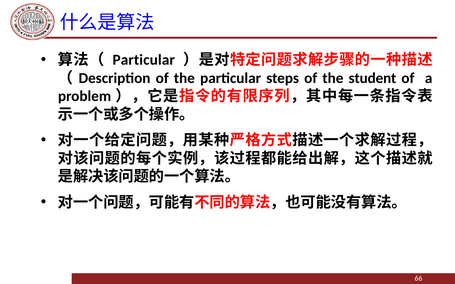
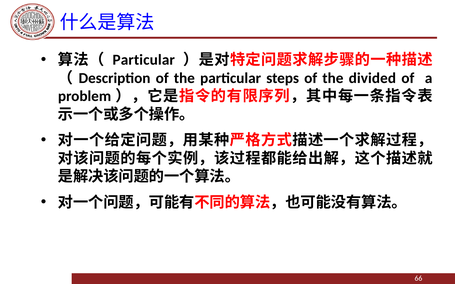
student: student -> divided
